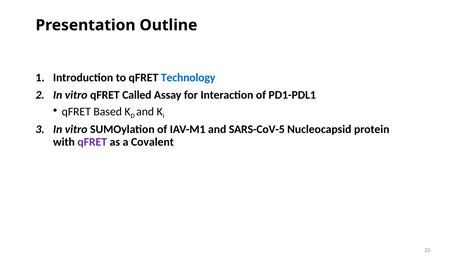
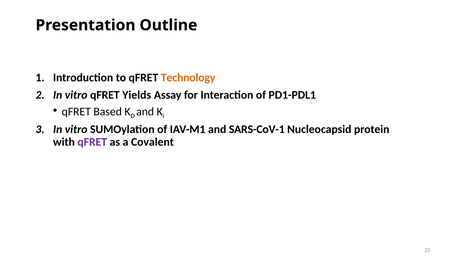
Technology colour: blue -> orange
Called: Called -> Yields
SARS-CoV-5: SARS-CoV-5 -> SARS-CoV-1
